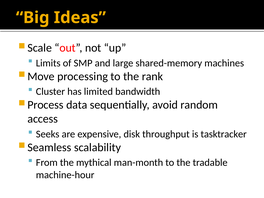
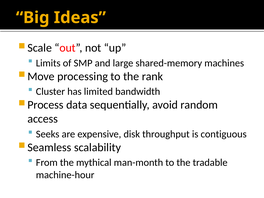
tasktracker: tasktracker -> contiguous
